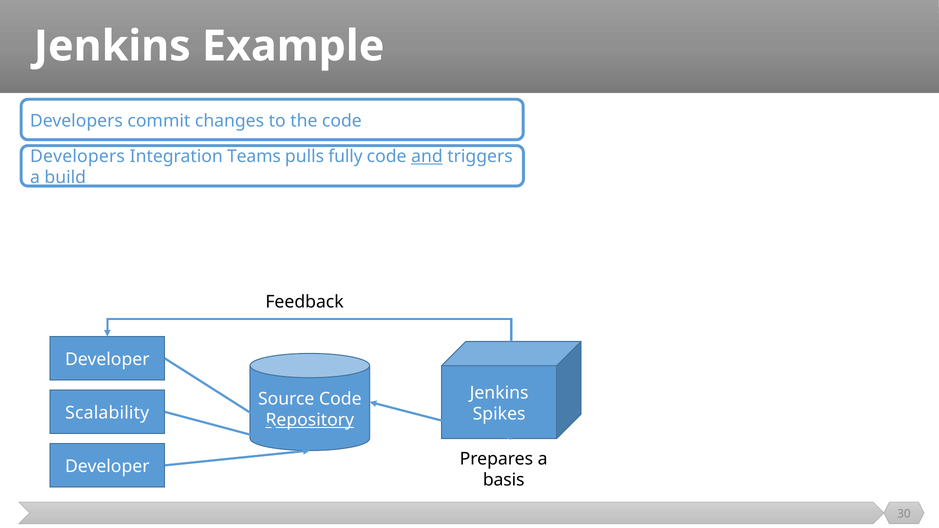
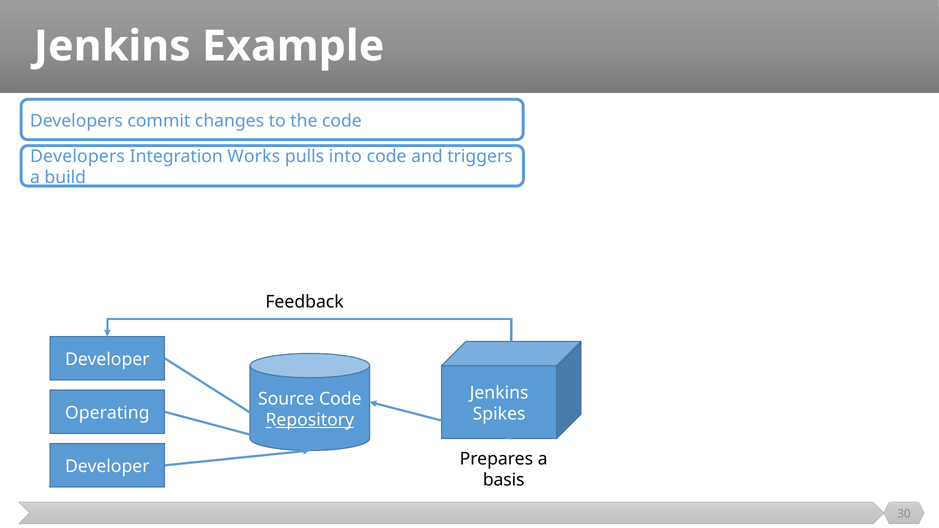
Teams: Teams -> Works
fully: fully -> into
and underline: present -> none
Scalability: Scalability -> Operating
